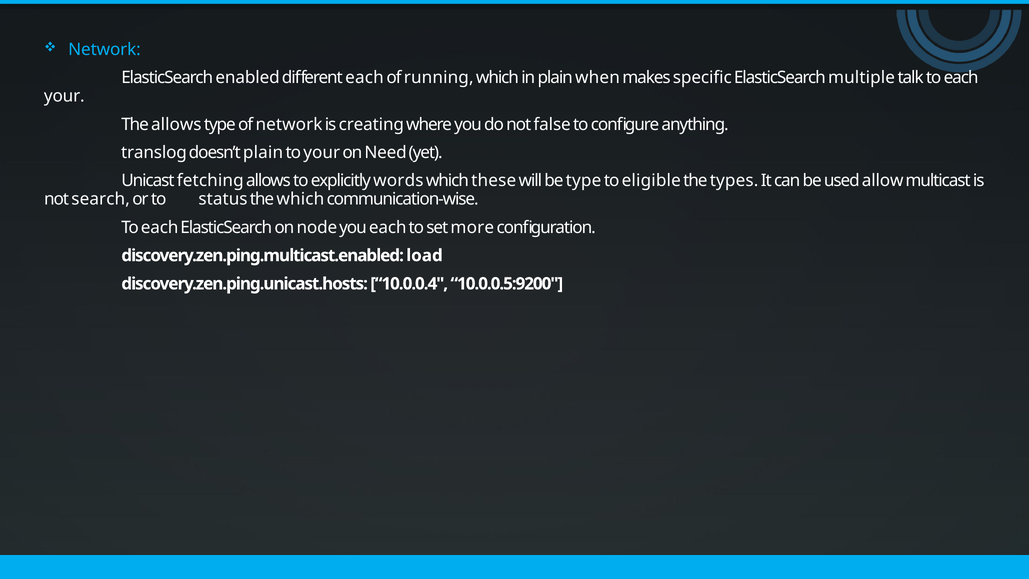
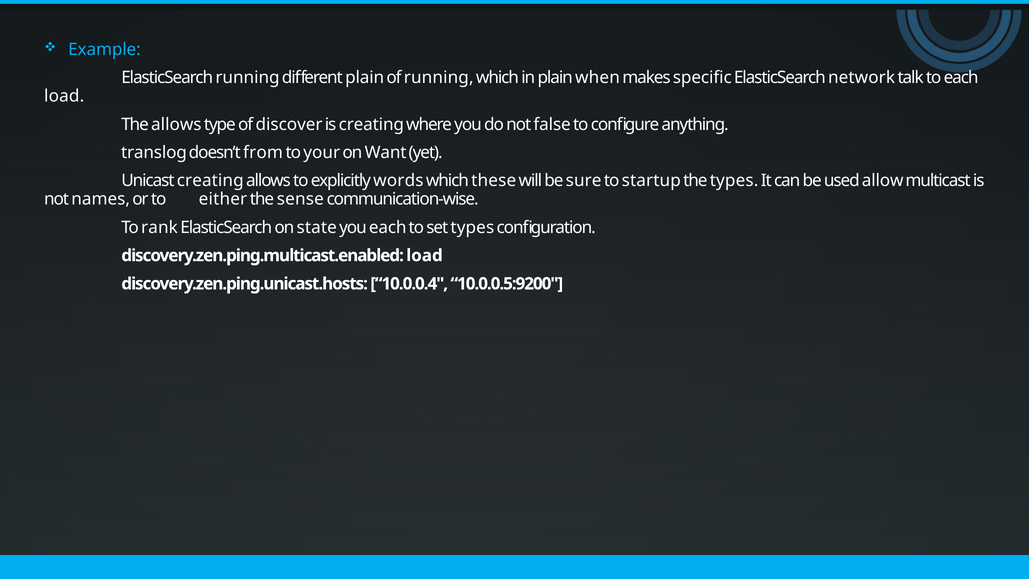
Network at (104, 50): Network -> Example
ElasticSearch enabled: enabled -> running
different each: each -> plain
multiple: multiple -> network
your at (64, 96): your -> load
of network: network -> discover
doesn’t plain: plain -> from
Need: Need -> Want
Unicast fetching: fetching -> creating
be type: type -> sure
eligible: eligible -> startup
search: search -> names
status: status -> either
the which: which -> sense
each at (160, 227): each -> rank
node: node -> state
set more: more -> types
